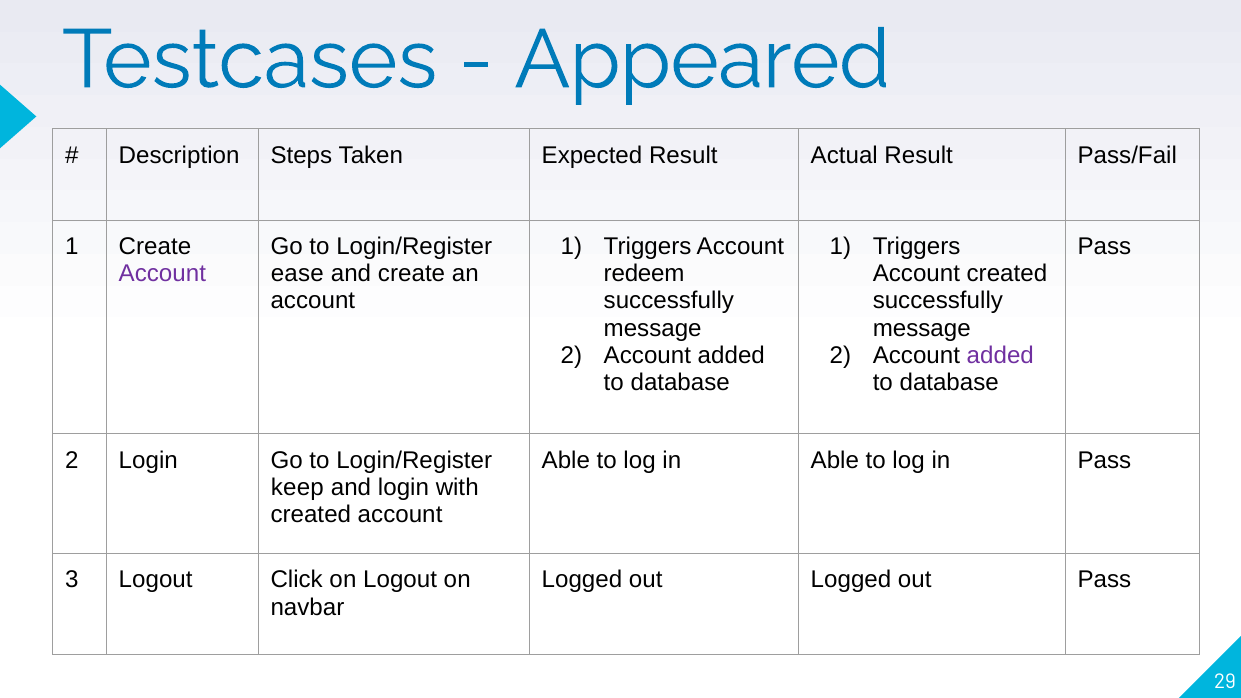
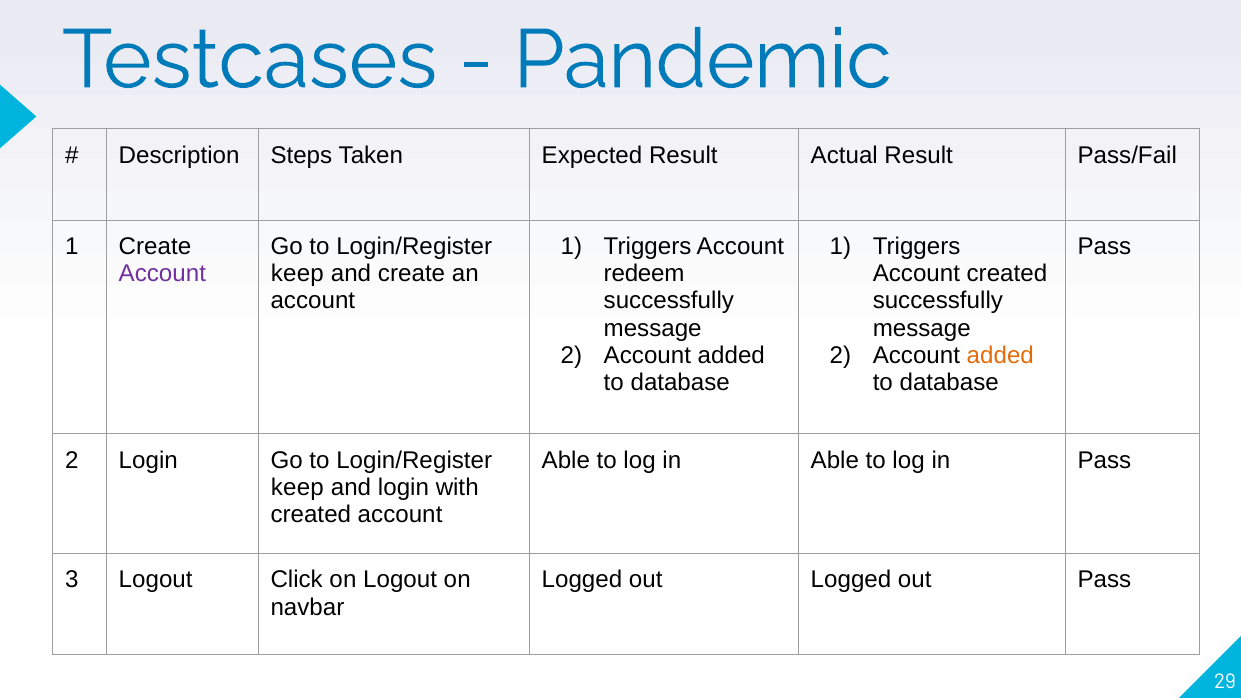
Appeared: Appeared -> Pandemic
ease at (297, 274): ease -> keep
added at (1000, 355) colour: purple -> orange
